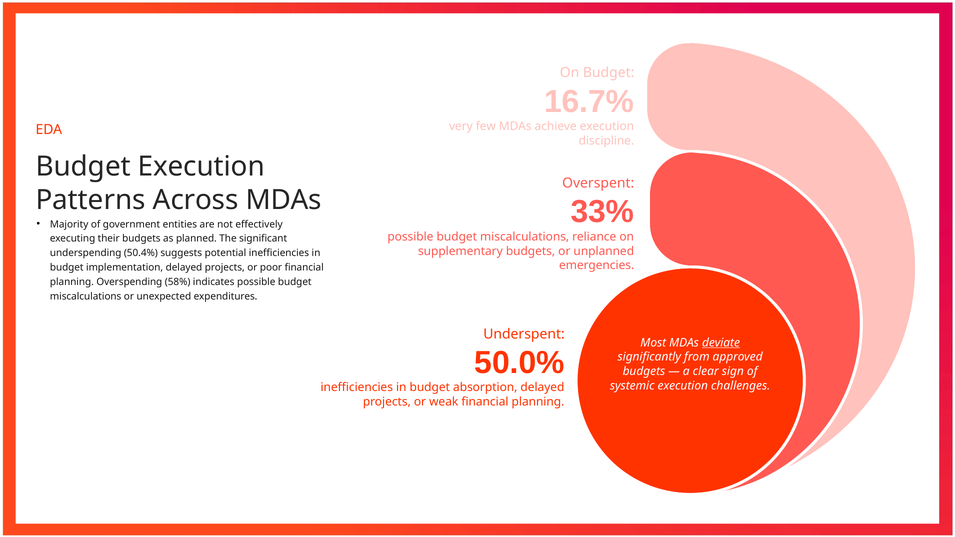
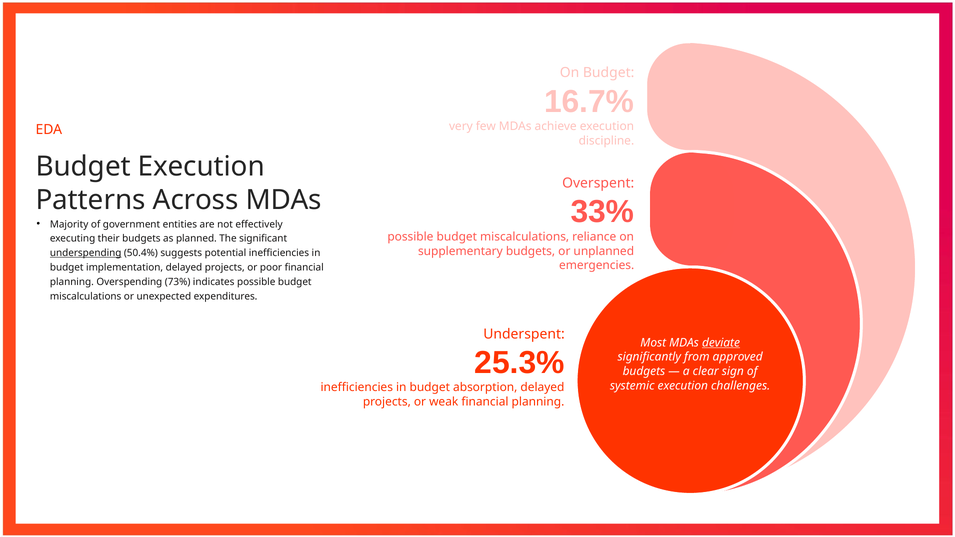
underspending underline: none -> present
58%: 58% -> 73%
50.0%: 50.0% -> 25.3%
